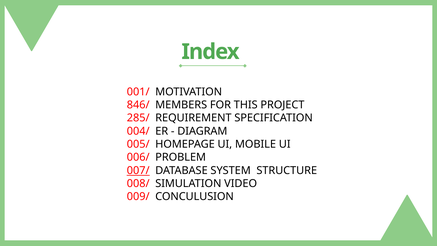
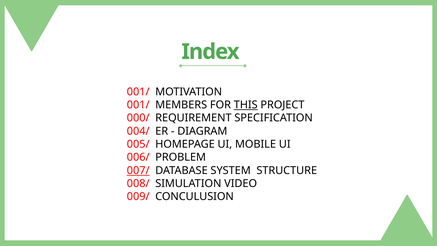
846/ at (138, 105): 846/ -> 001/
THIS underline: none -> present
285/: 285/ -> 000/
